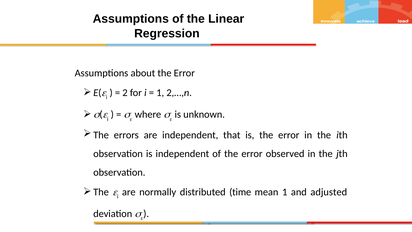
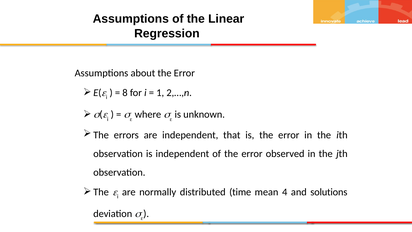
2: 2 -> 8
mean 1: 1 -> 4
adjusted: adjusted -> solutions
